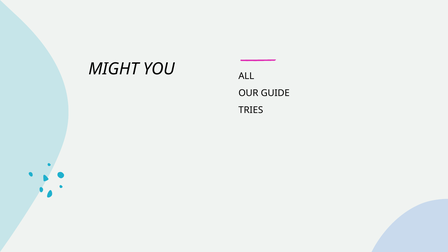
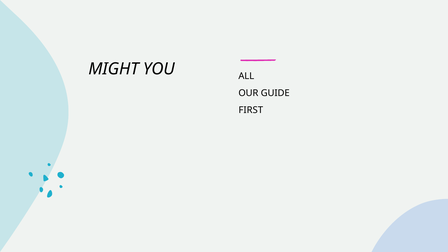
TRIES: TRIES -> FIRST
